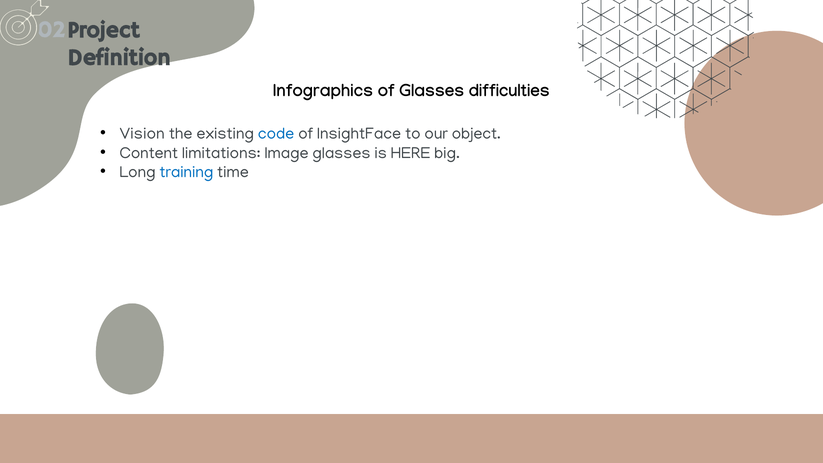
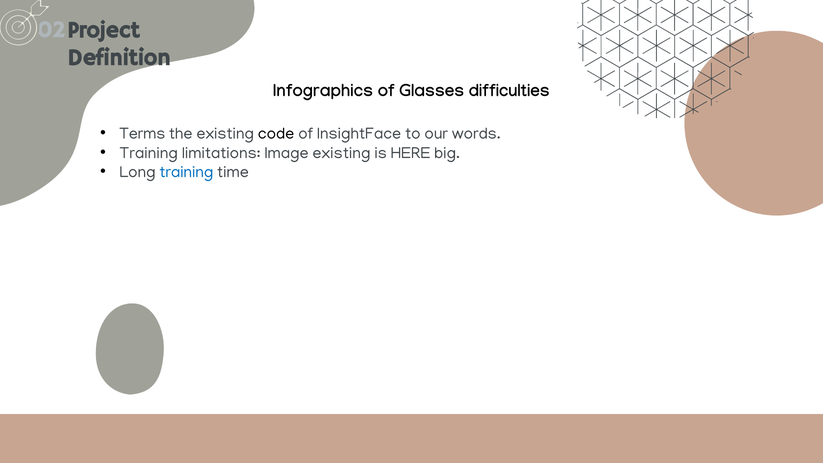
Vision: Vision -> Terms
code colour: blue -> black
object: object -> words
Content at (149, 153): Content -> Training
Image glasses: glasses -> existing
